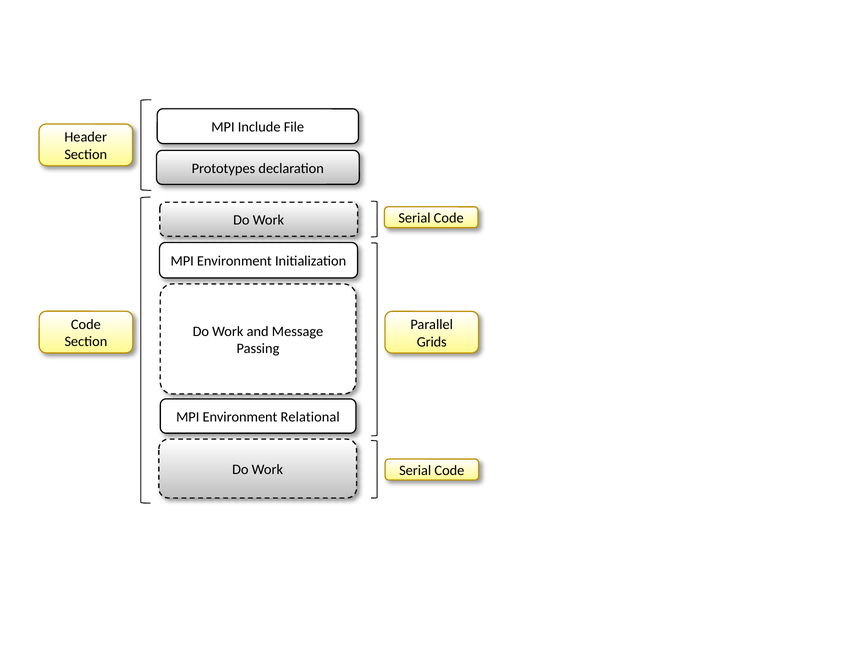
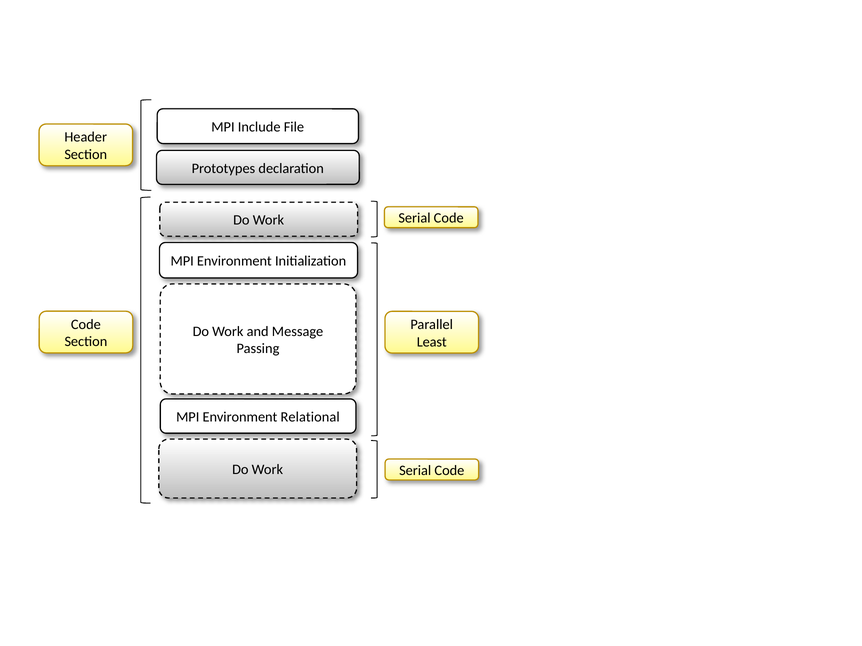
Grids: Grids -> Least
